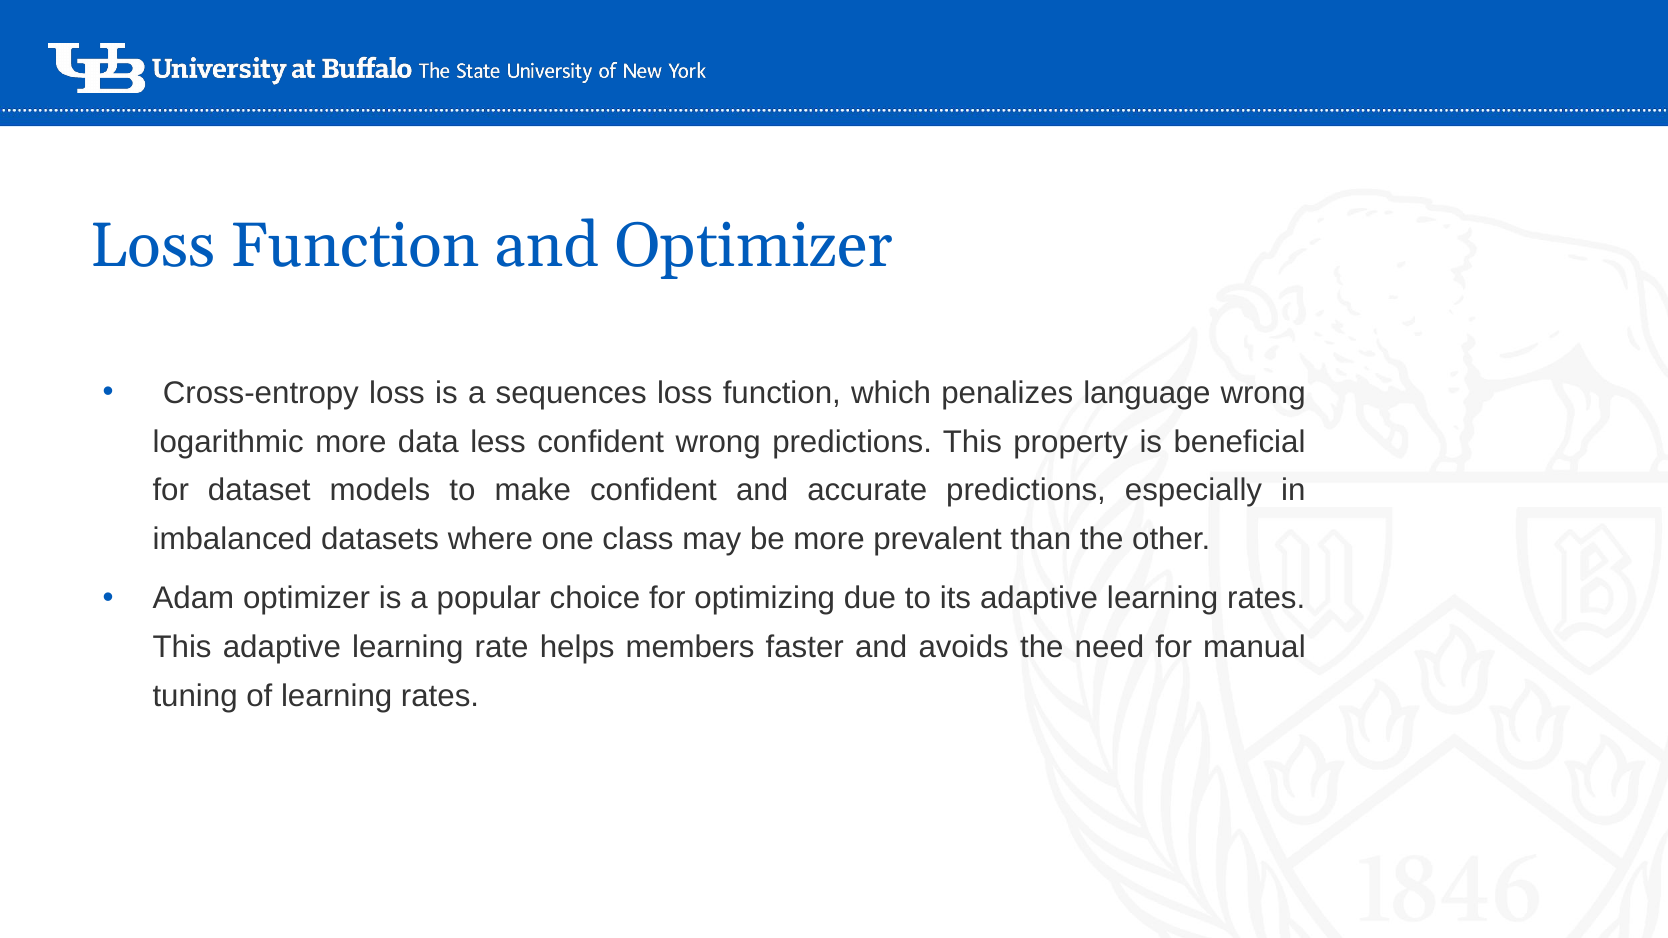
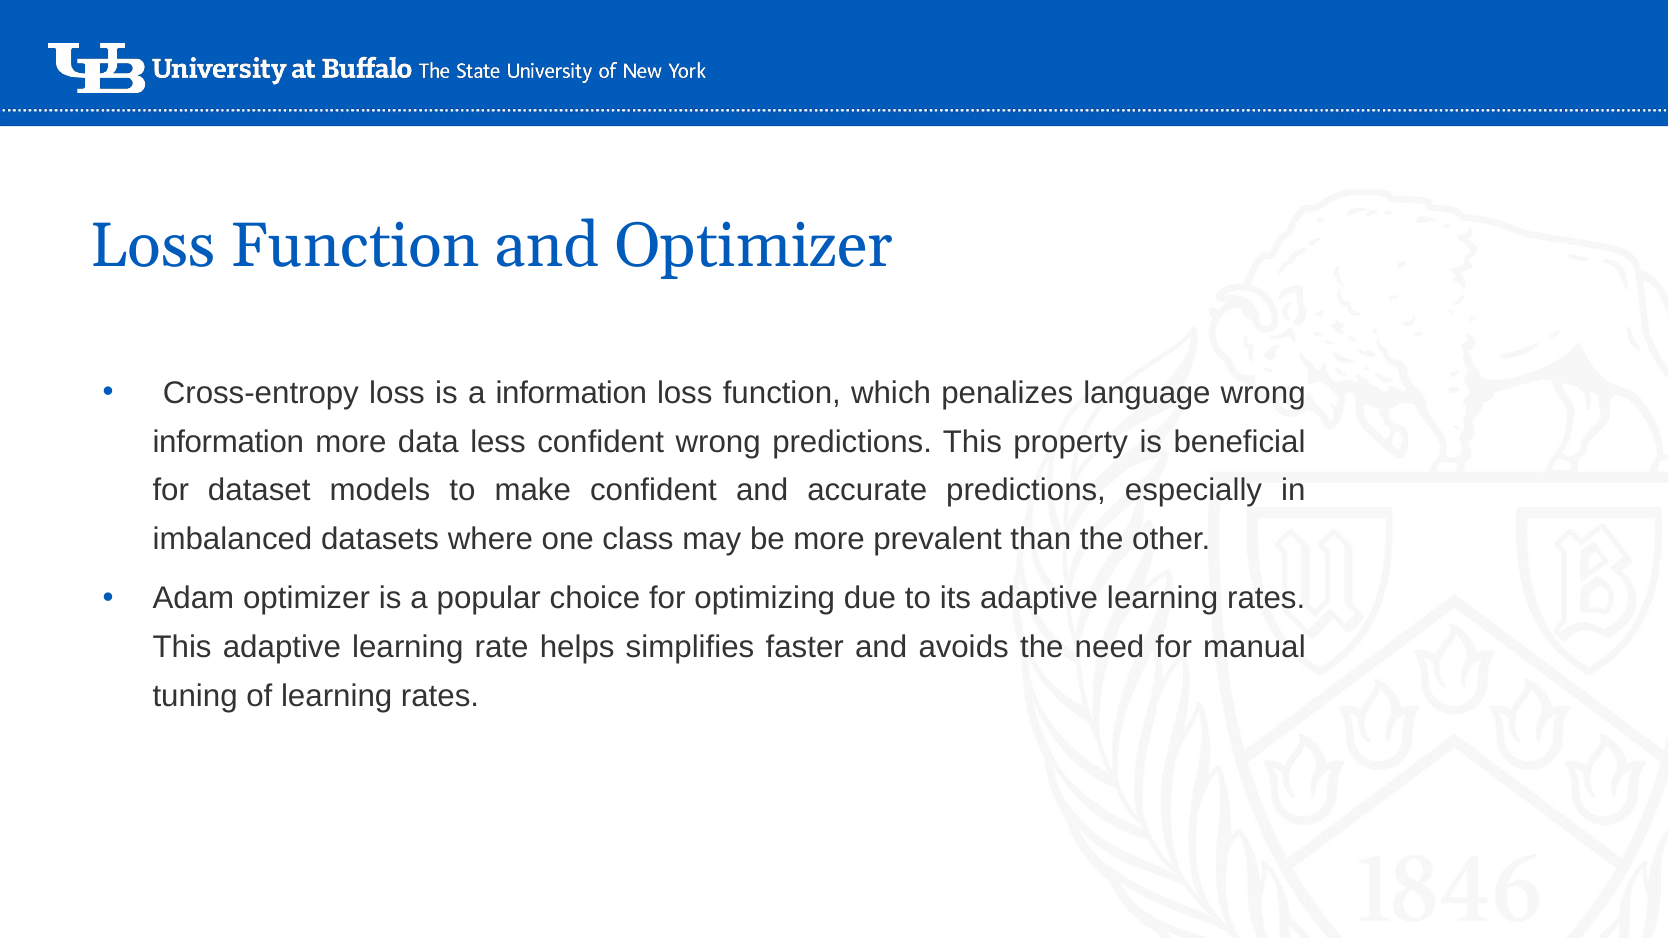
a sequences: sequences -> information
logarithmic at (228, 442): logarithmic -> information
members: members -> simplifies
